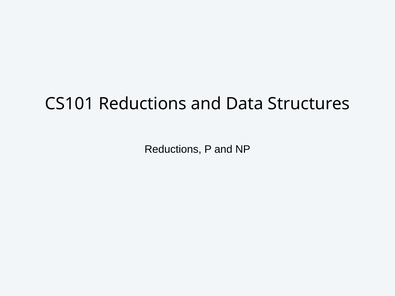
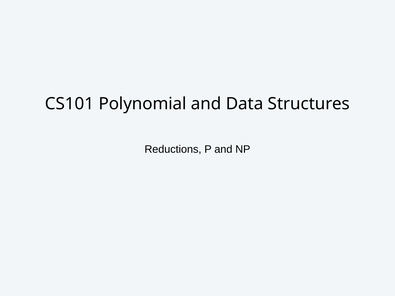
CS101 Reductions: Reductions -> Polynomial
